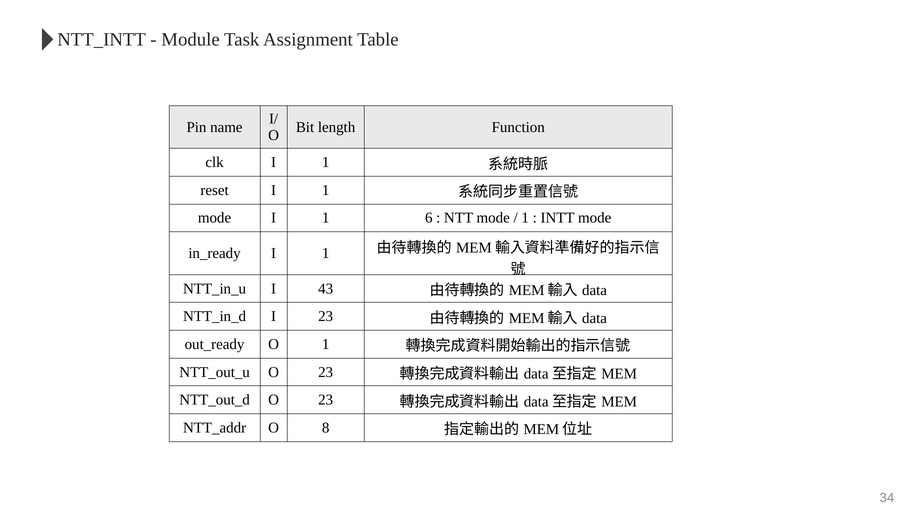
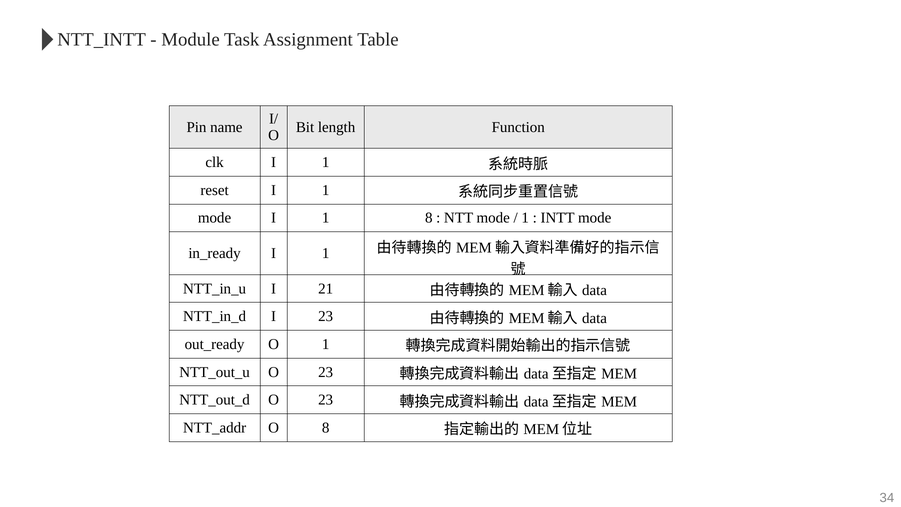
1 6: 6 -> 8
43: 43 -> 21
